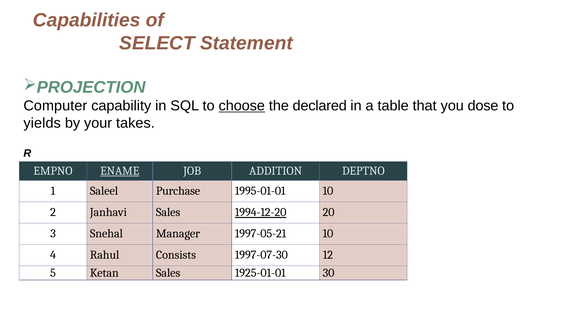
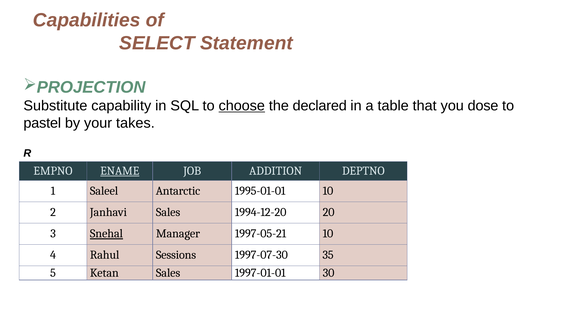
Computer: Computer -> Substitute
yields: yields -> pastel
Purchase: Purchase -> Antarctic
1994-12-20 underline: present -> none
Snehal underline: none -> present
Consists: Consists -> Sessions
12: 12 -> 35
1925-01-01: 1925-01-01 -> 1997-01-01
